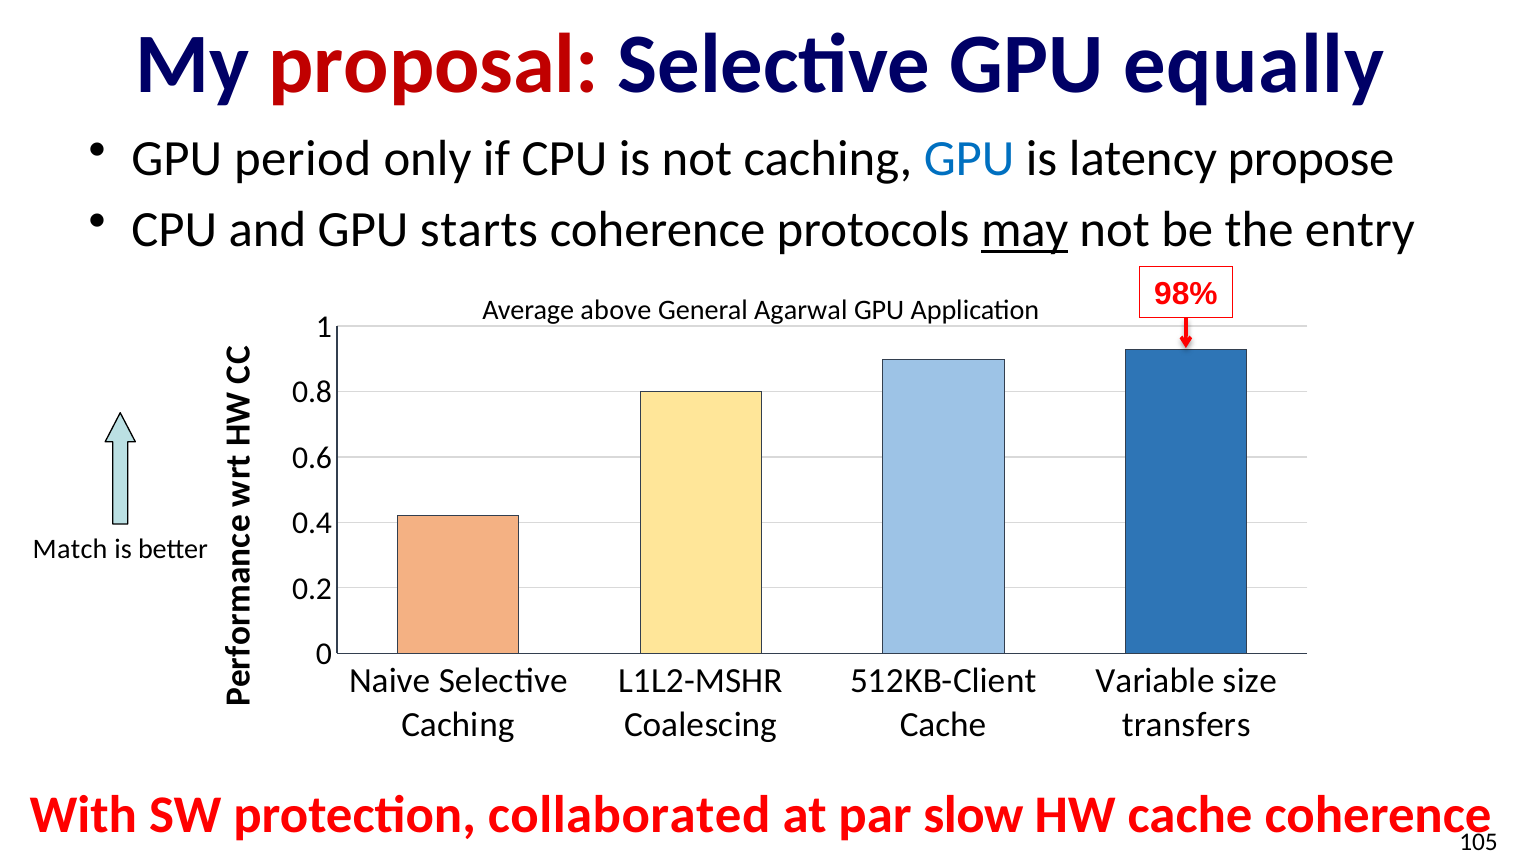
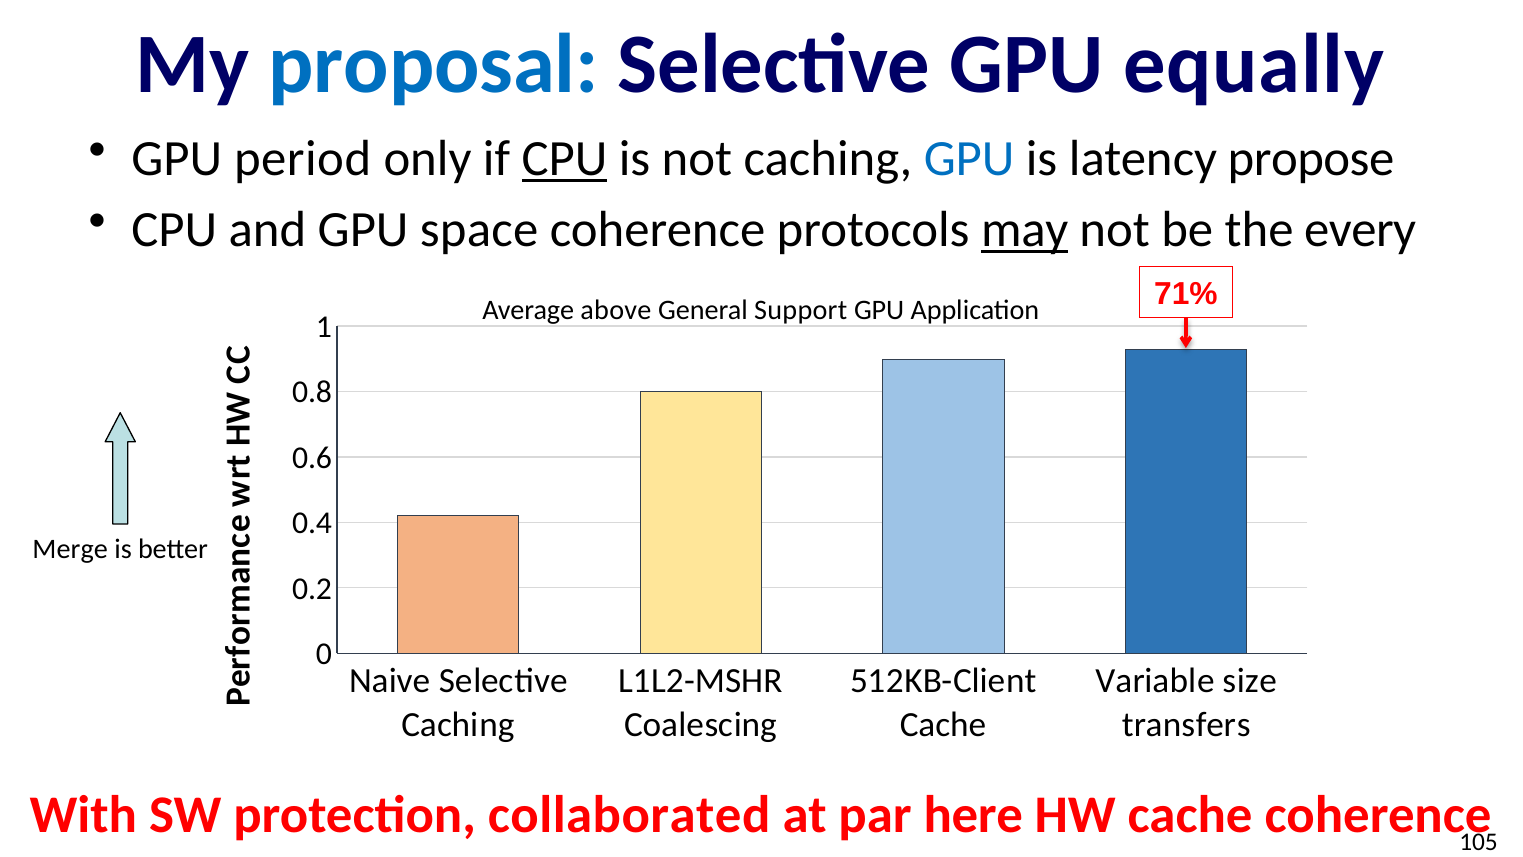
proposal colour: red -> blue
CPU at (564, 159) underline: none -> present
starts: starts -> space
entry: entry -> every
98%: 98% -> 71%
Agarwal: Agarwal -> Support
Match: Match -> Merge
slow: slow -> here
